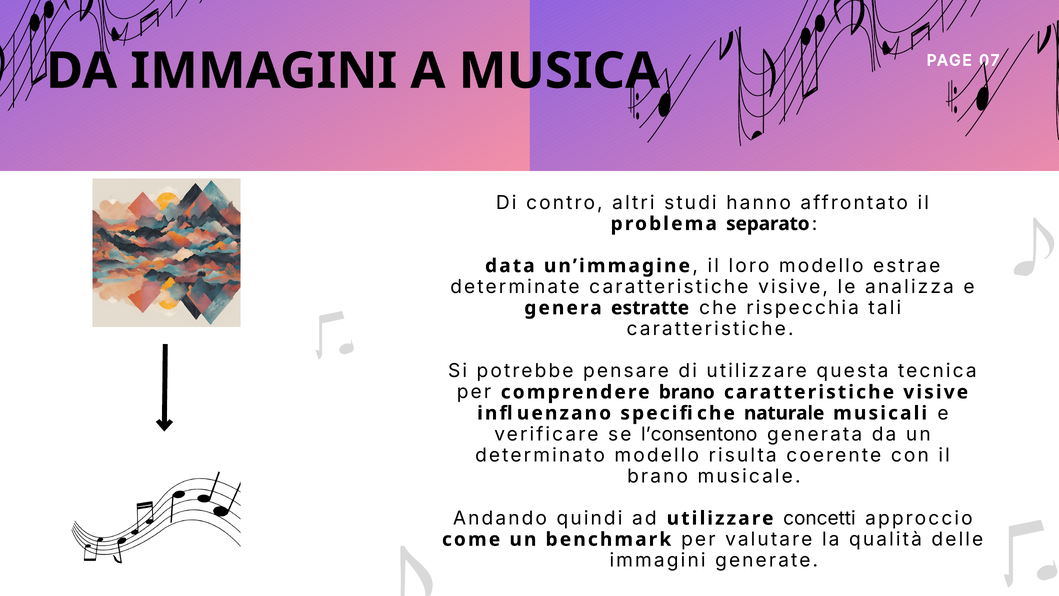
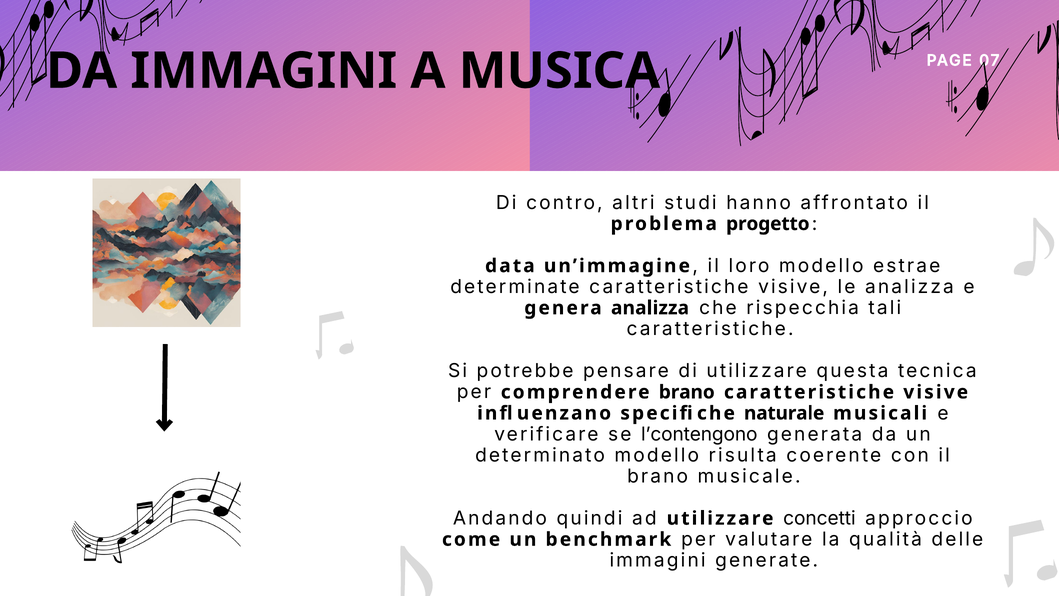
separato: separato -> progetto
genera estratte: estratte -> analizza
l’consentono: l’consentono -> l’contengono
